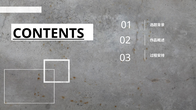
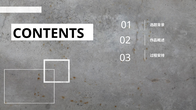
CONTENTS underline: present -> none
